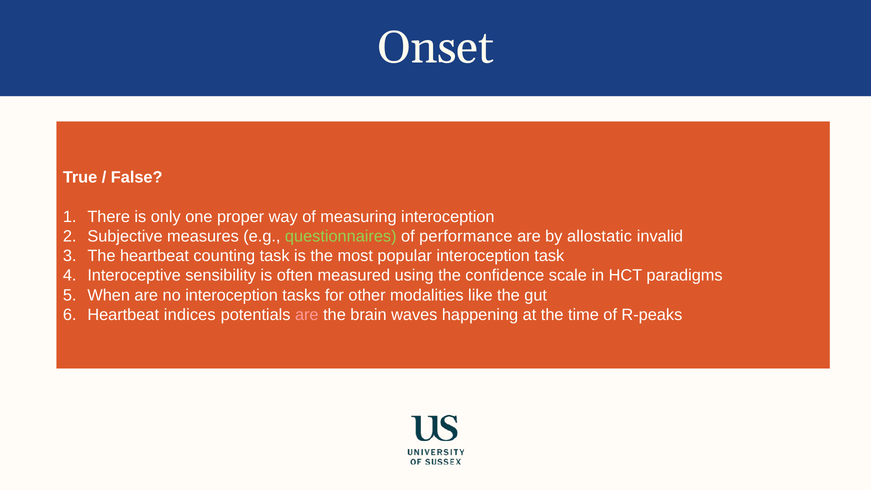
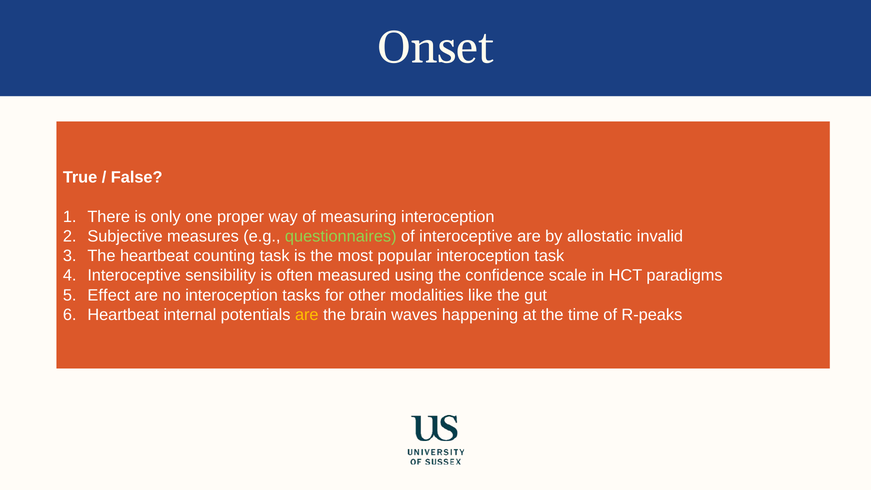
of performance: performance -> interoceptive
When: When -> Effect
indices: indices -> internal
are at (307, 315) colour: pink -> yellow
